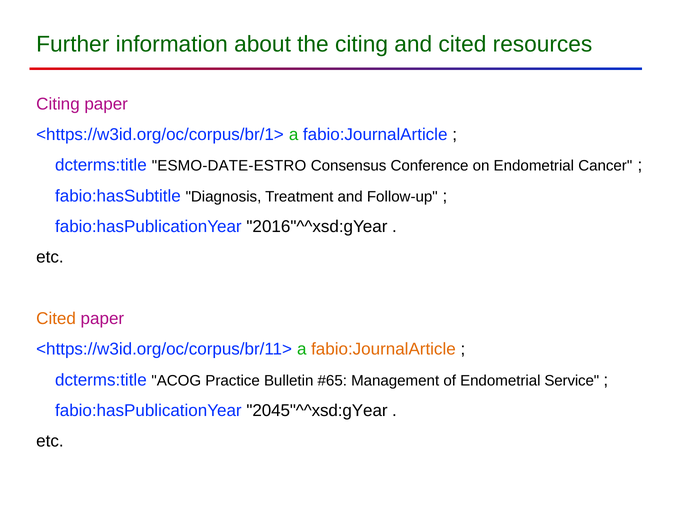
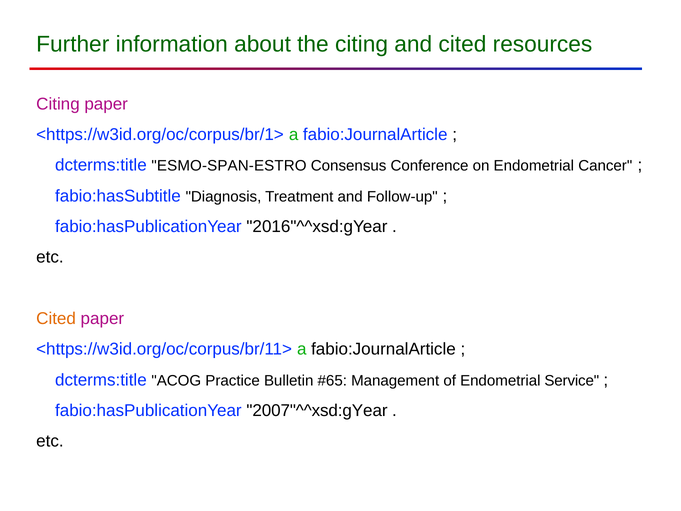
ESMO-DATE-ESTRO: ESMO-DATE-ESTRO -> ESMO-SPAN-ESTRO
fabio:JournalArticle at (383, 349) colour: orange -> black
2045"^^xsd:gYear: 2045"^^xsd:gYear -> 2007"^^xsd:gYear
